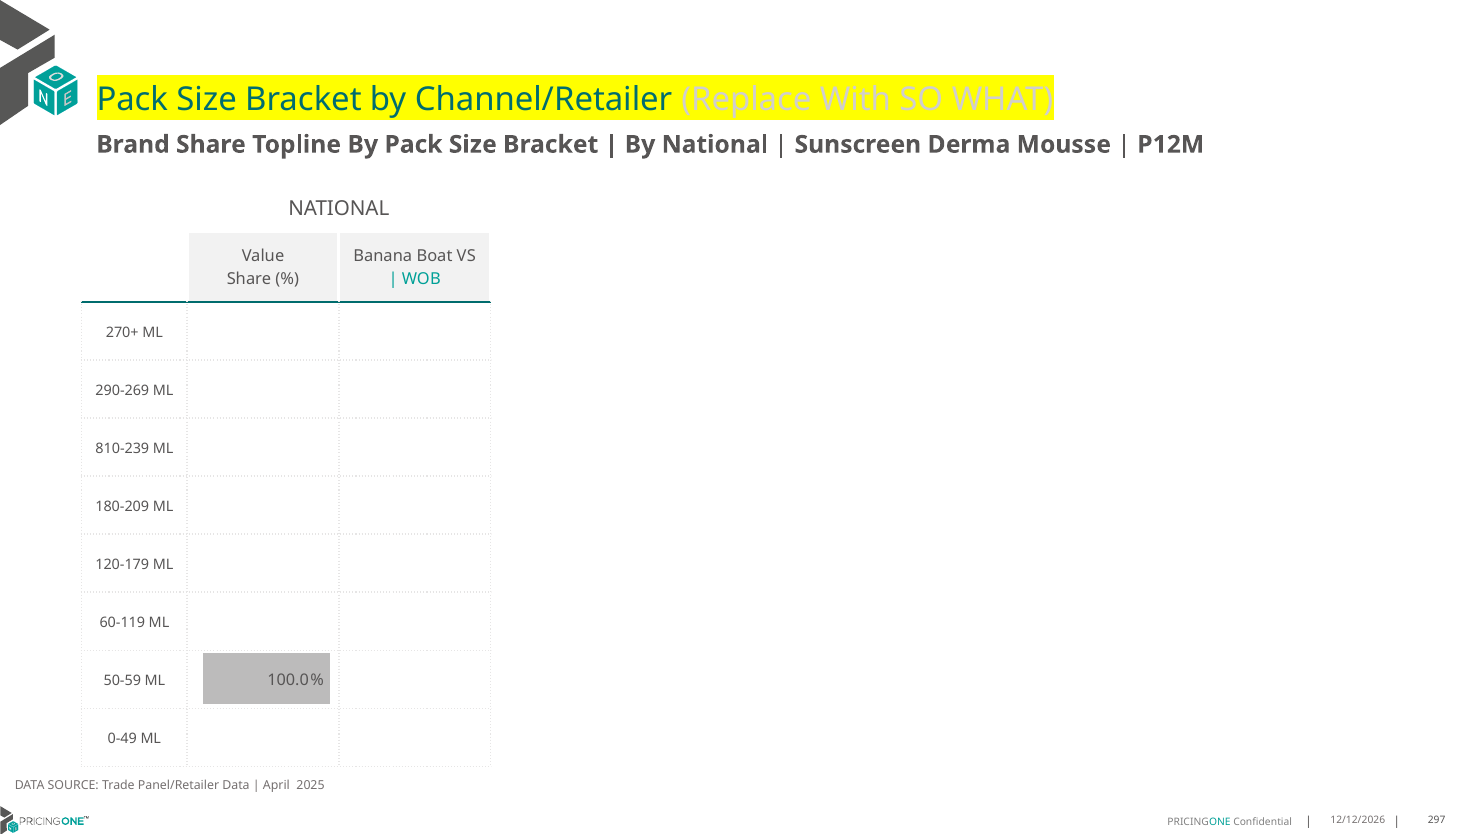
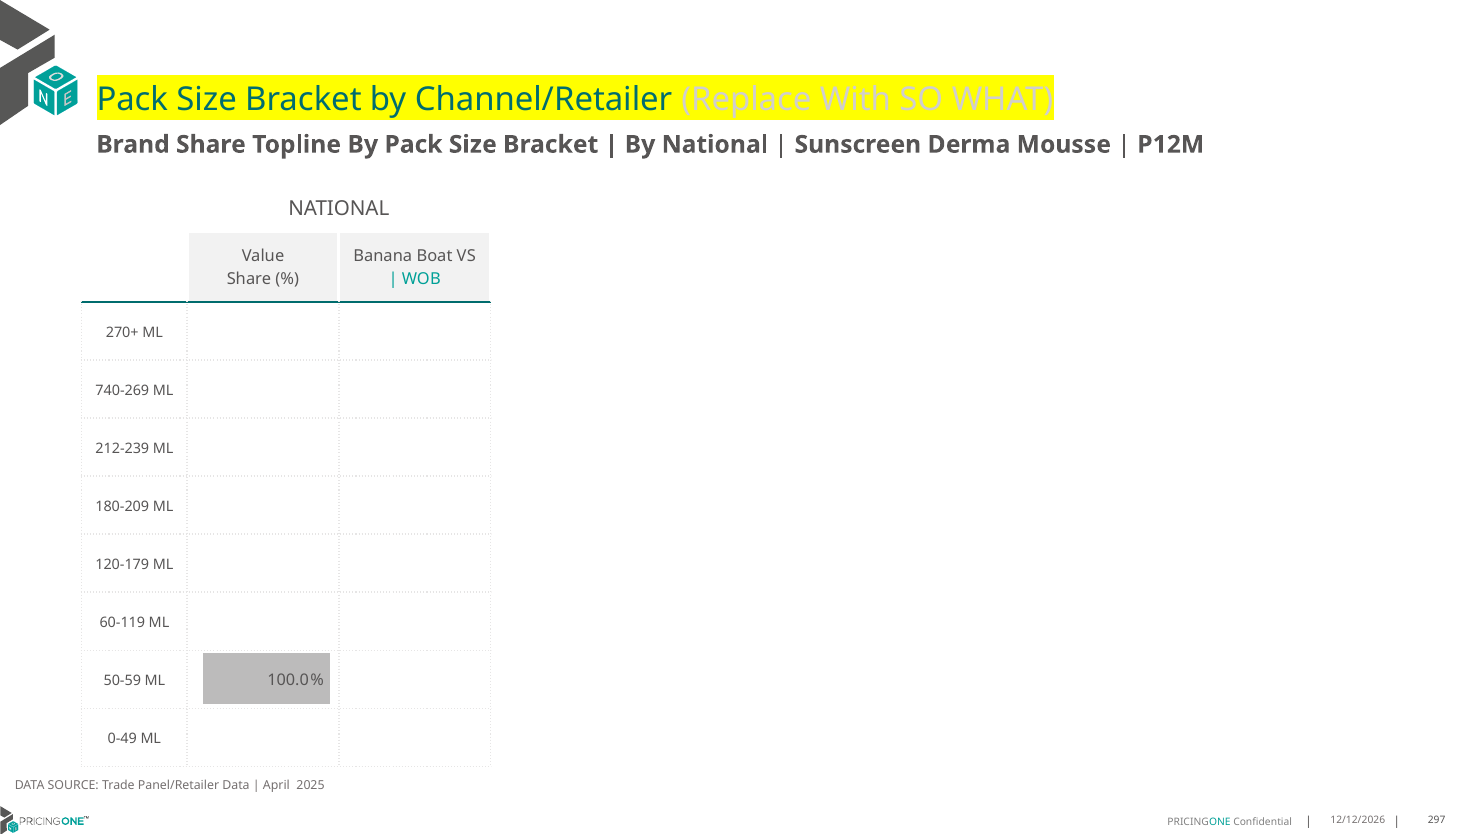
290-269: 290-269 -> 740-269
810-239: 810-239 -> 212-239
